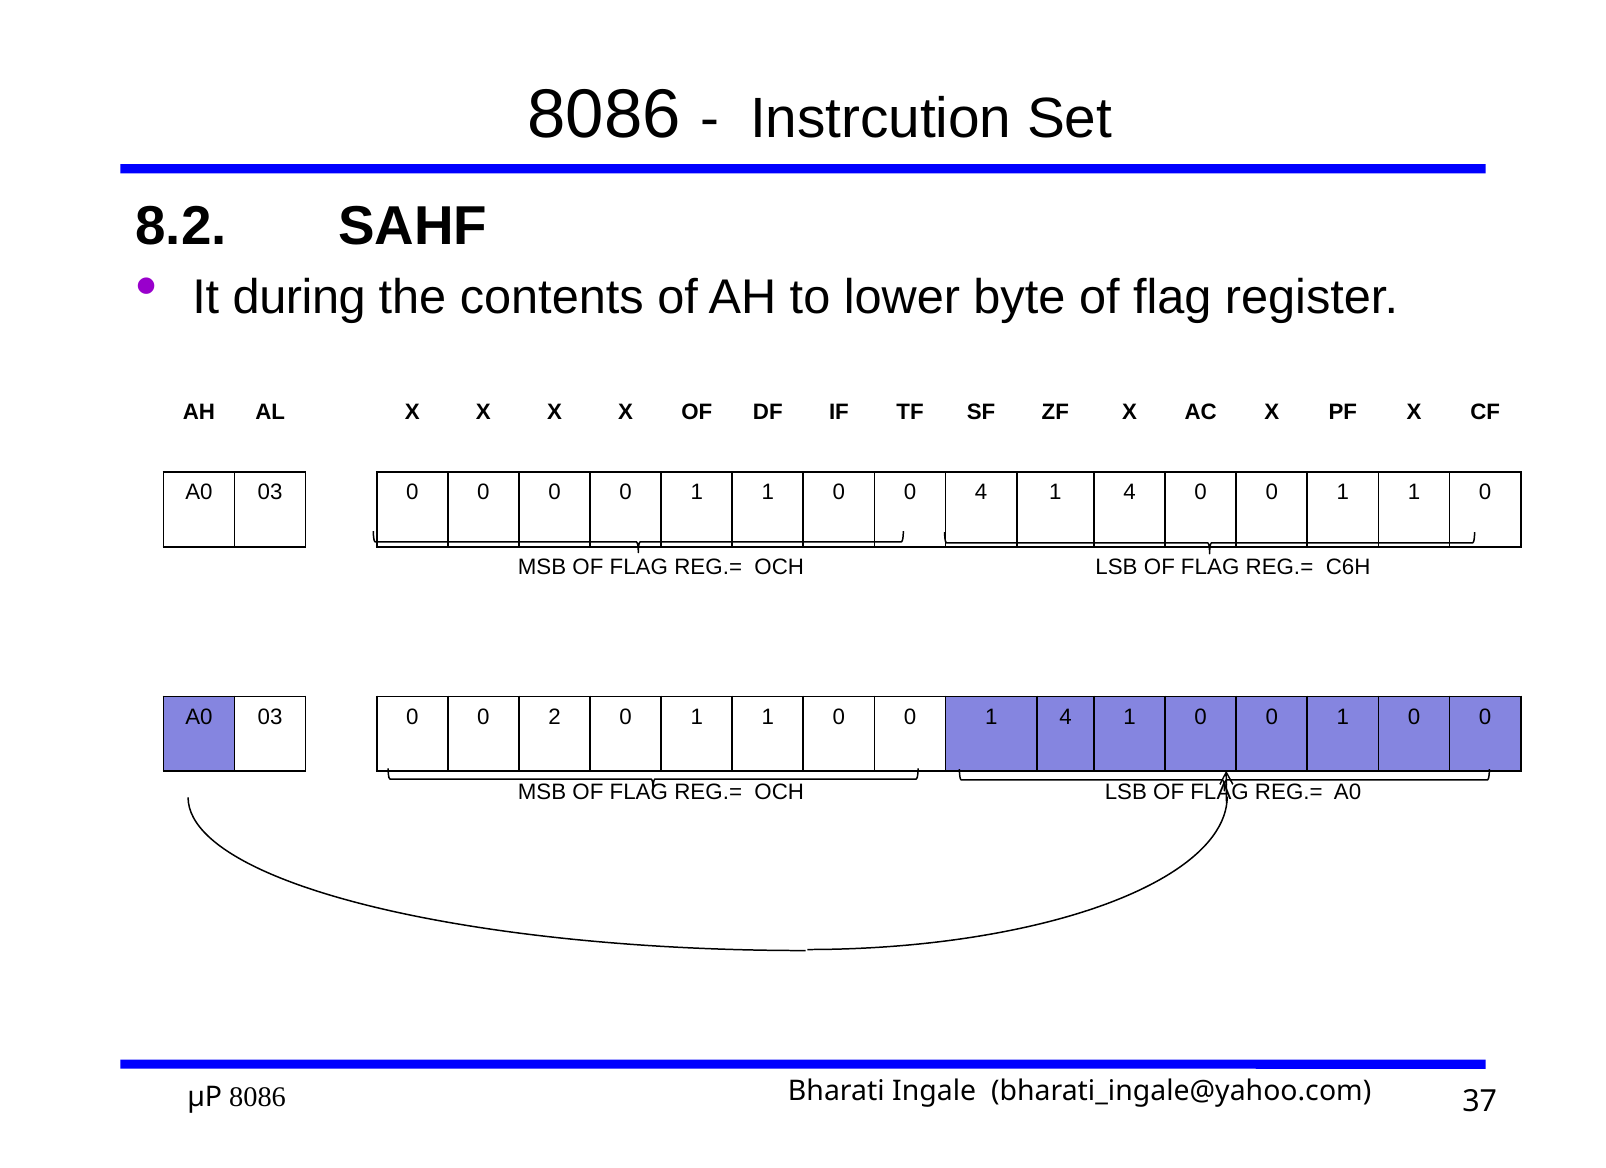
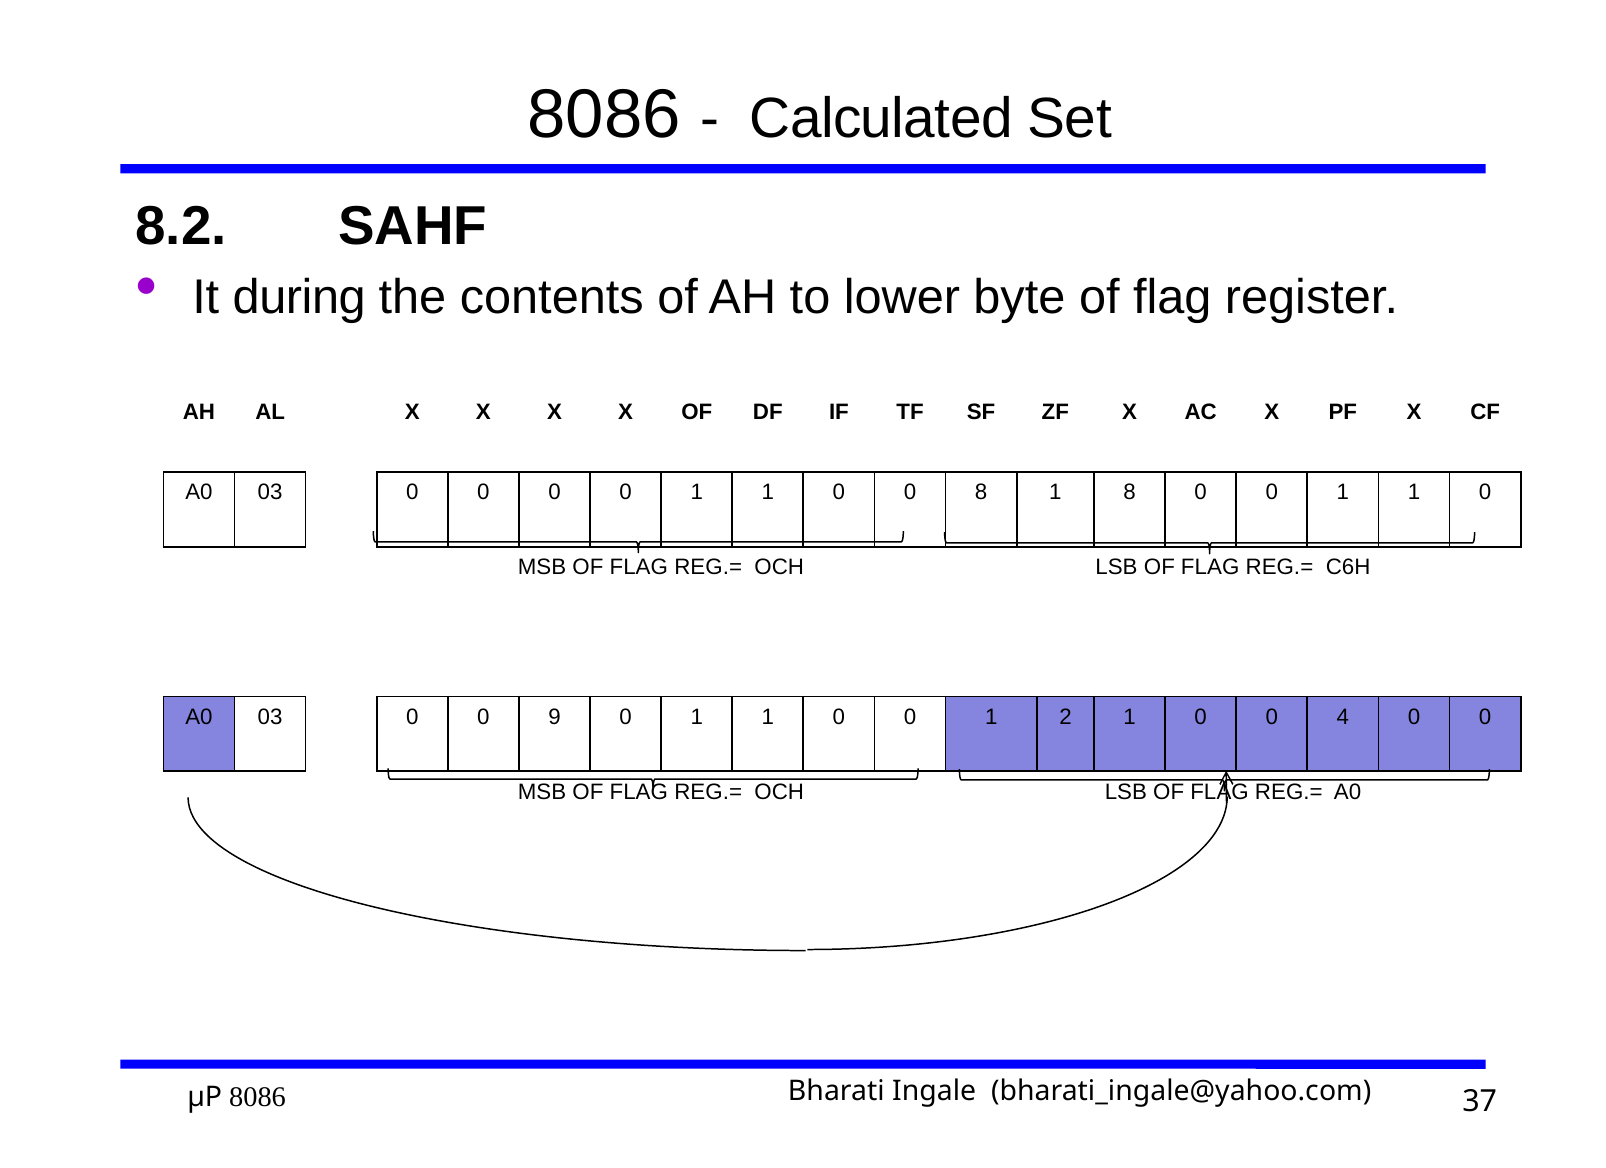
Instrcution: Instrcution -> Calculated
0 4: 4 -> 8
4 at (1130, 493): 4 -> 8
2: 2 -> 9
0 1 4: 4 -> 2
1 at (1343, 717): 1 -> 4
